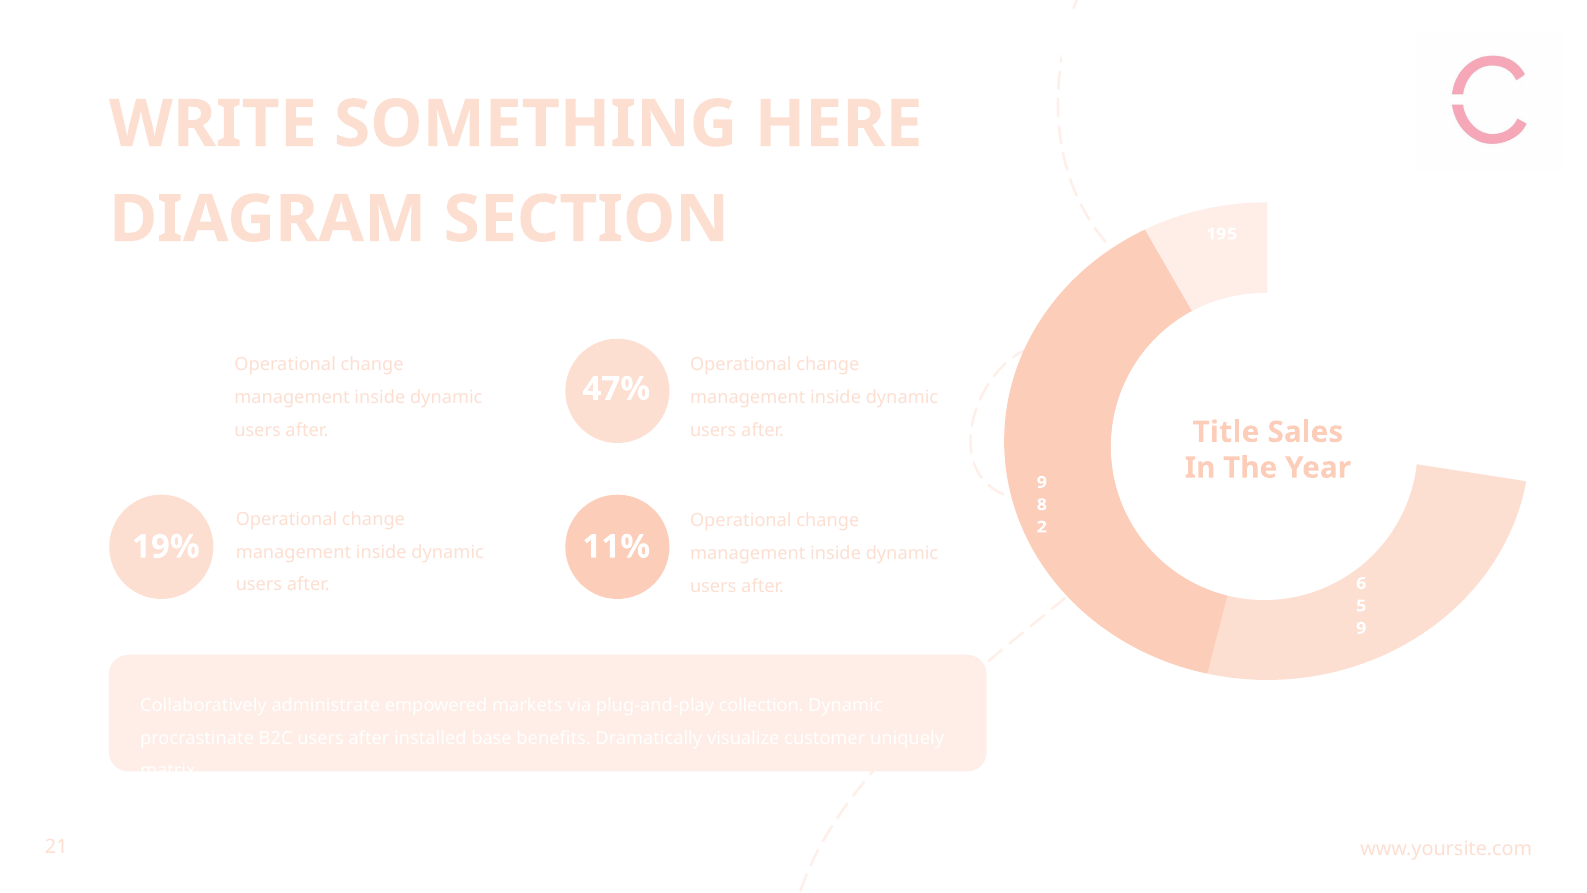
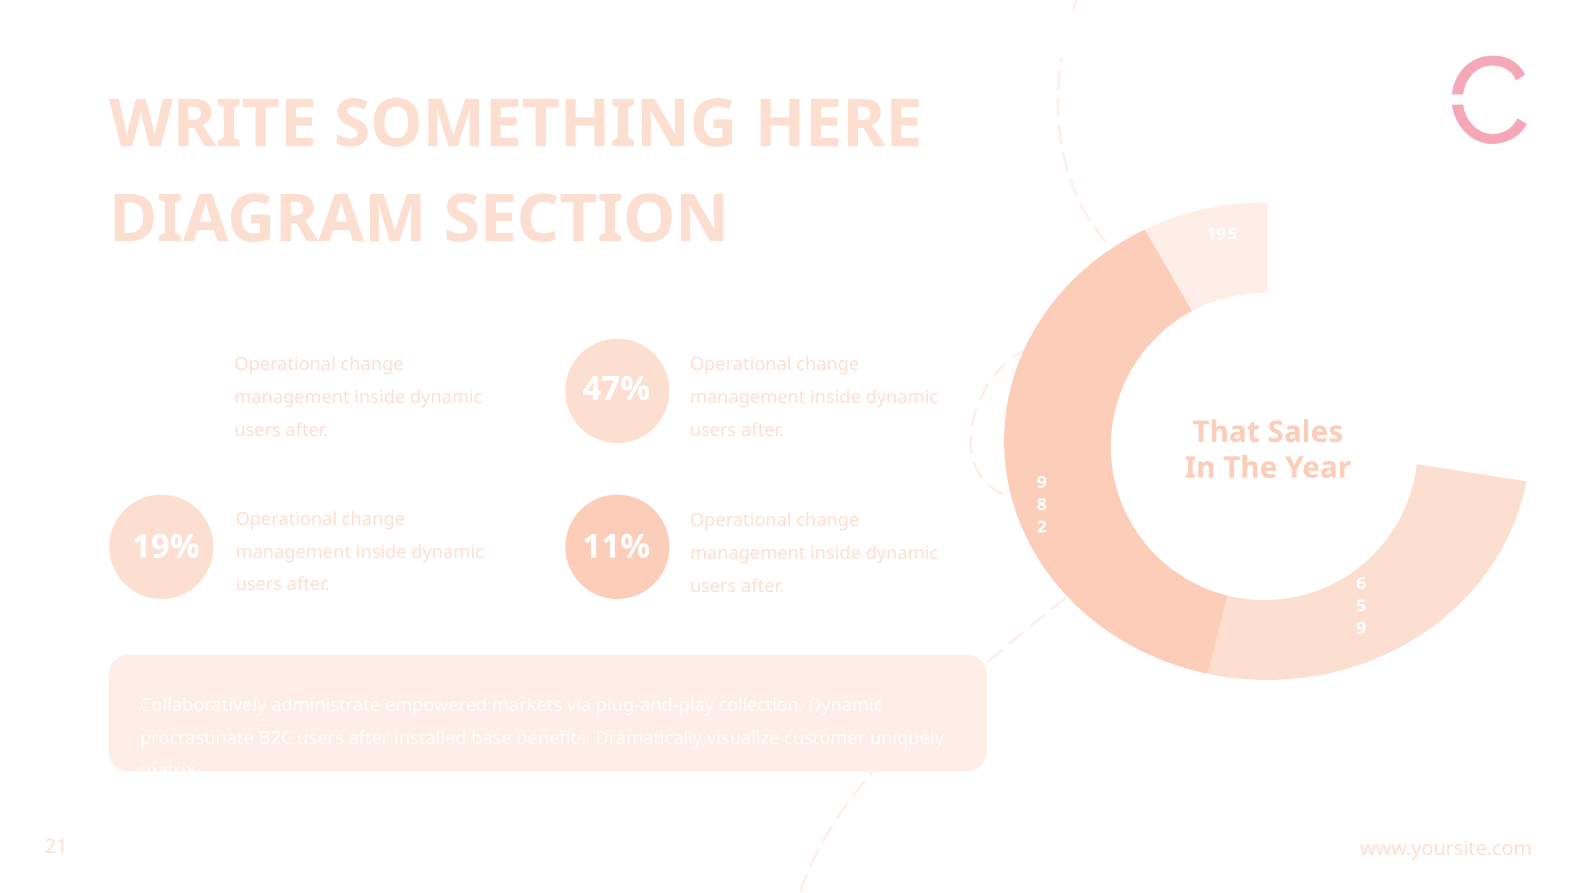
Title: Title -> That
